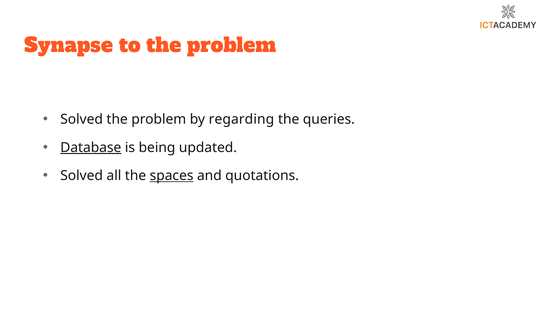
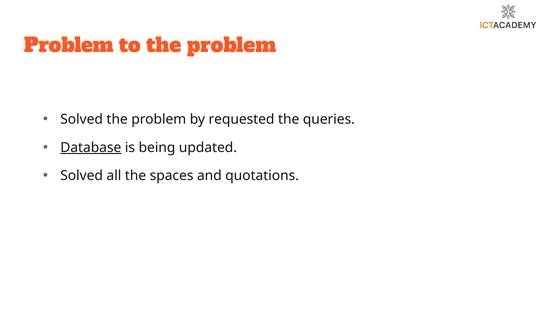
Synapse at (69, 46): Synapse -> Problem
regarding: regarding -> requested
spaces underline: present -> none
